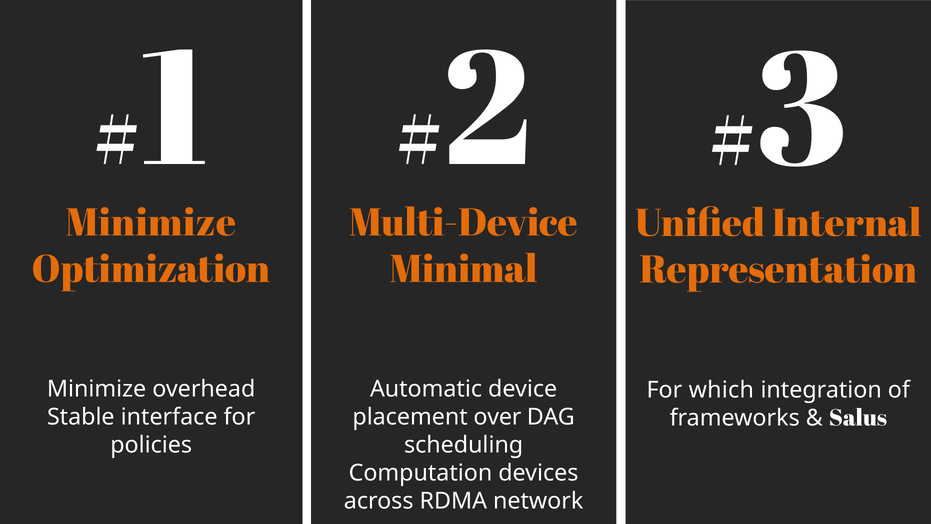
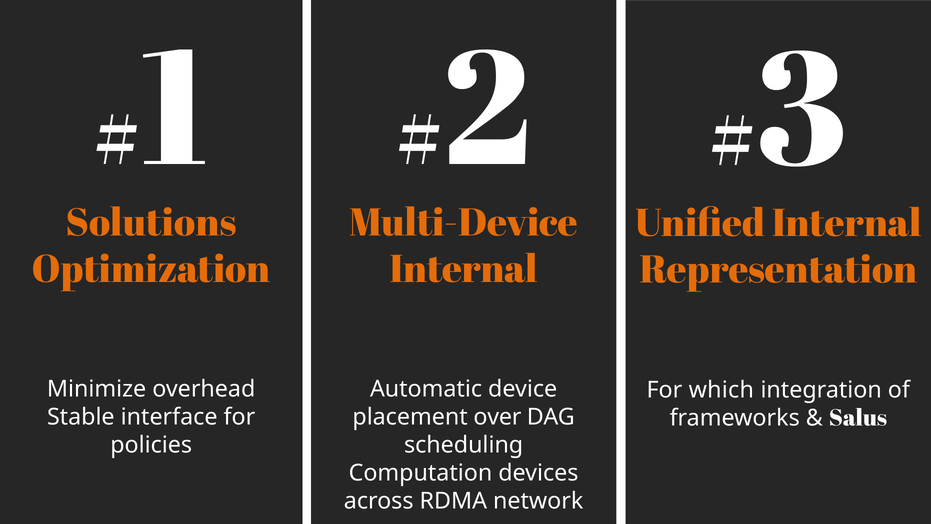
Minimize at (151, 223): Minimize -> Solutions
Minimal at (464, 269): Minimal -> Internal
